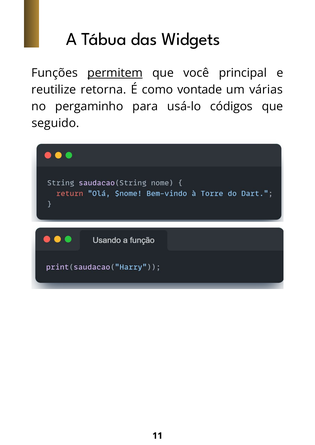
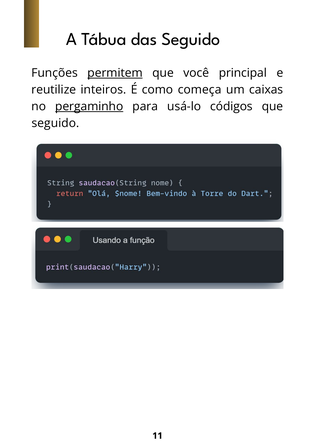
das Widgets: Widgets -> Seguido
retorna: retorna -> inteiros
vontade: vontade -> começa
várias: várias -> caixas
pergaminho underline: none -> present
